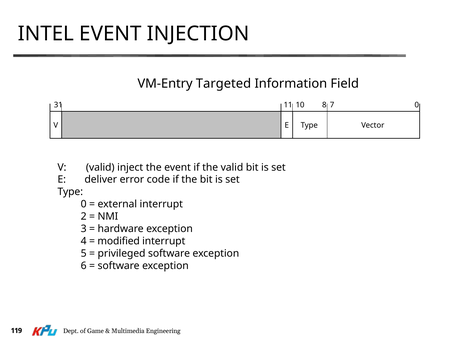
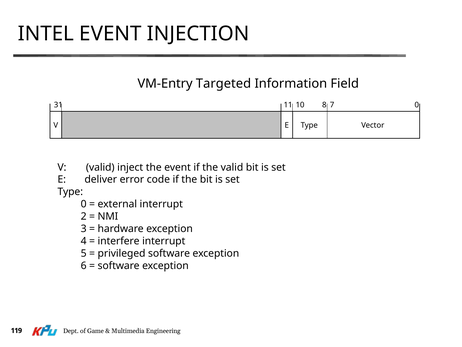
modified: modified -> interfere
